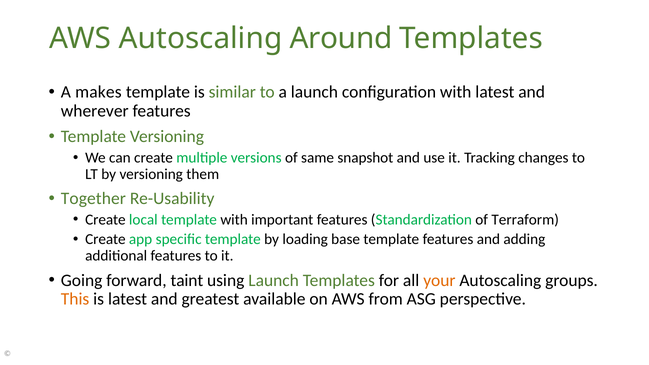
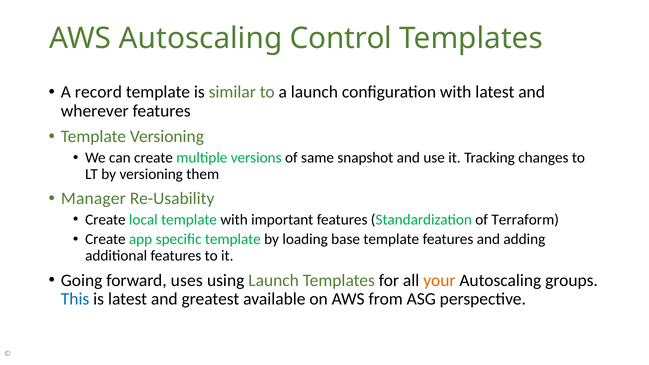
Around: Around -> Control
makes: makes -> record
Together: Together -> Manager
taint: taint -> uses
This colour: orange -> blue
